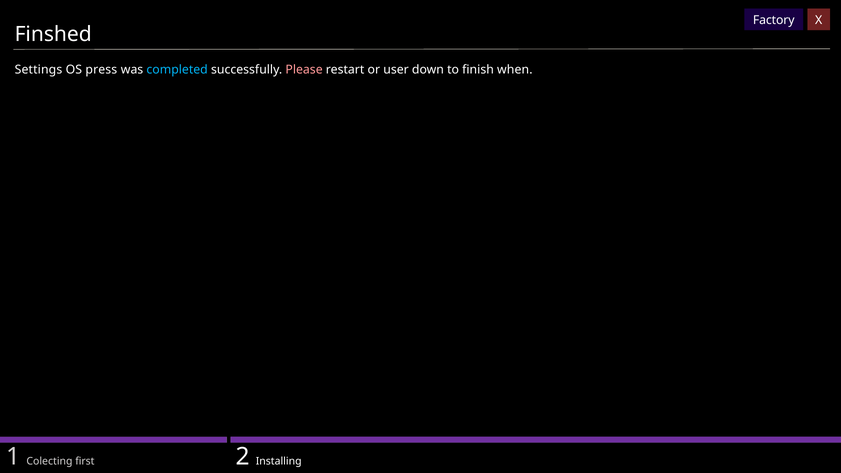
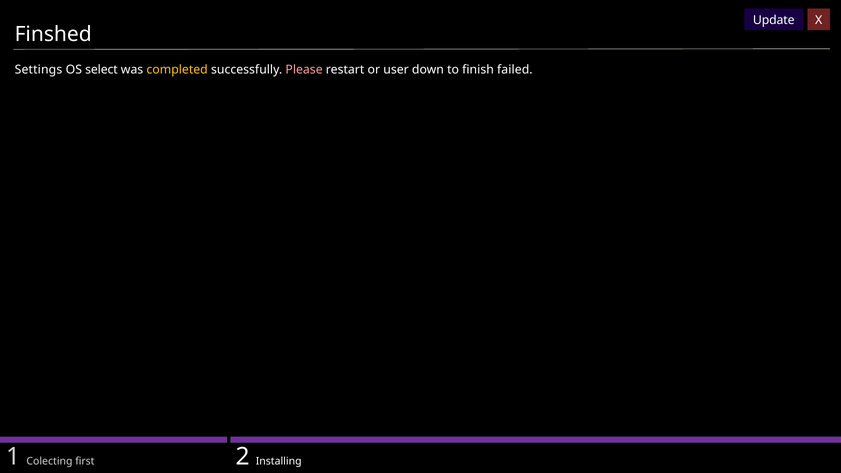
Factory: Factory -> Update
press: press -> select
completed colour: light blue -> yellow
when: when -> failed
